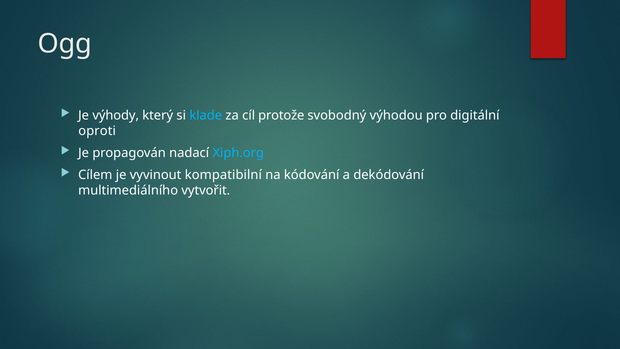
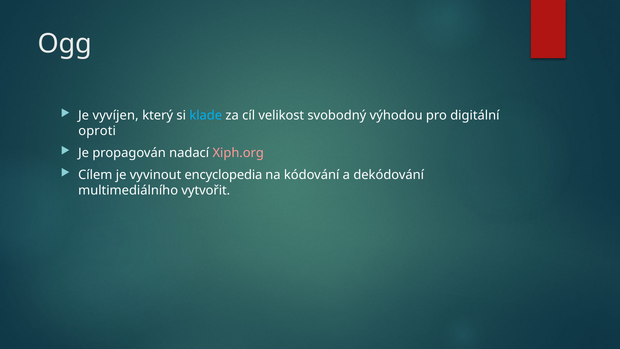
výhody: výhody -> vyvíjen
protože: protože -> velikost
Xiph.org colour: light blue -> pink
kompatibilní: kompatibilní -> encyclopedia
